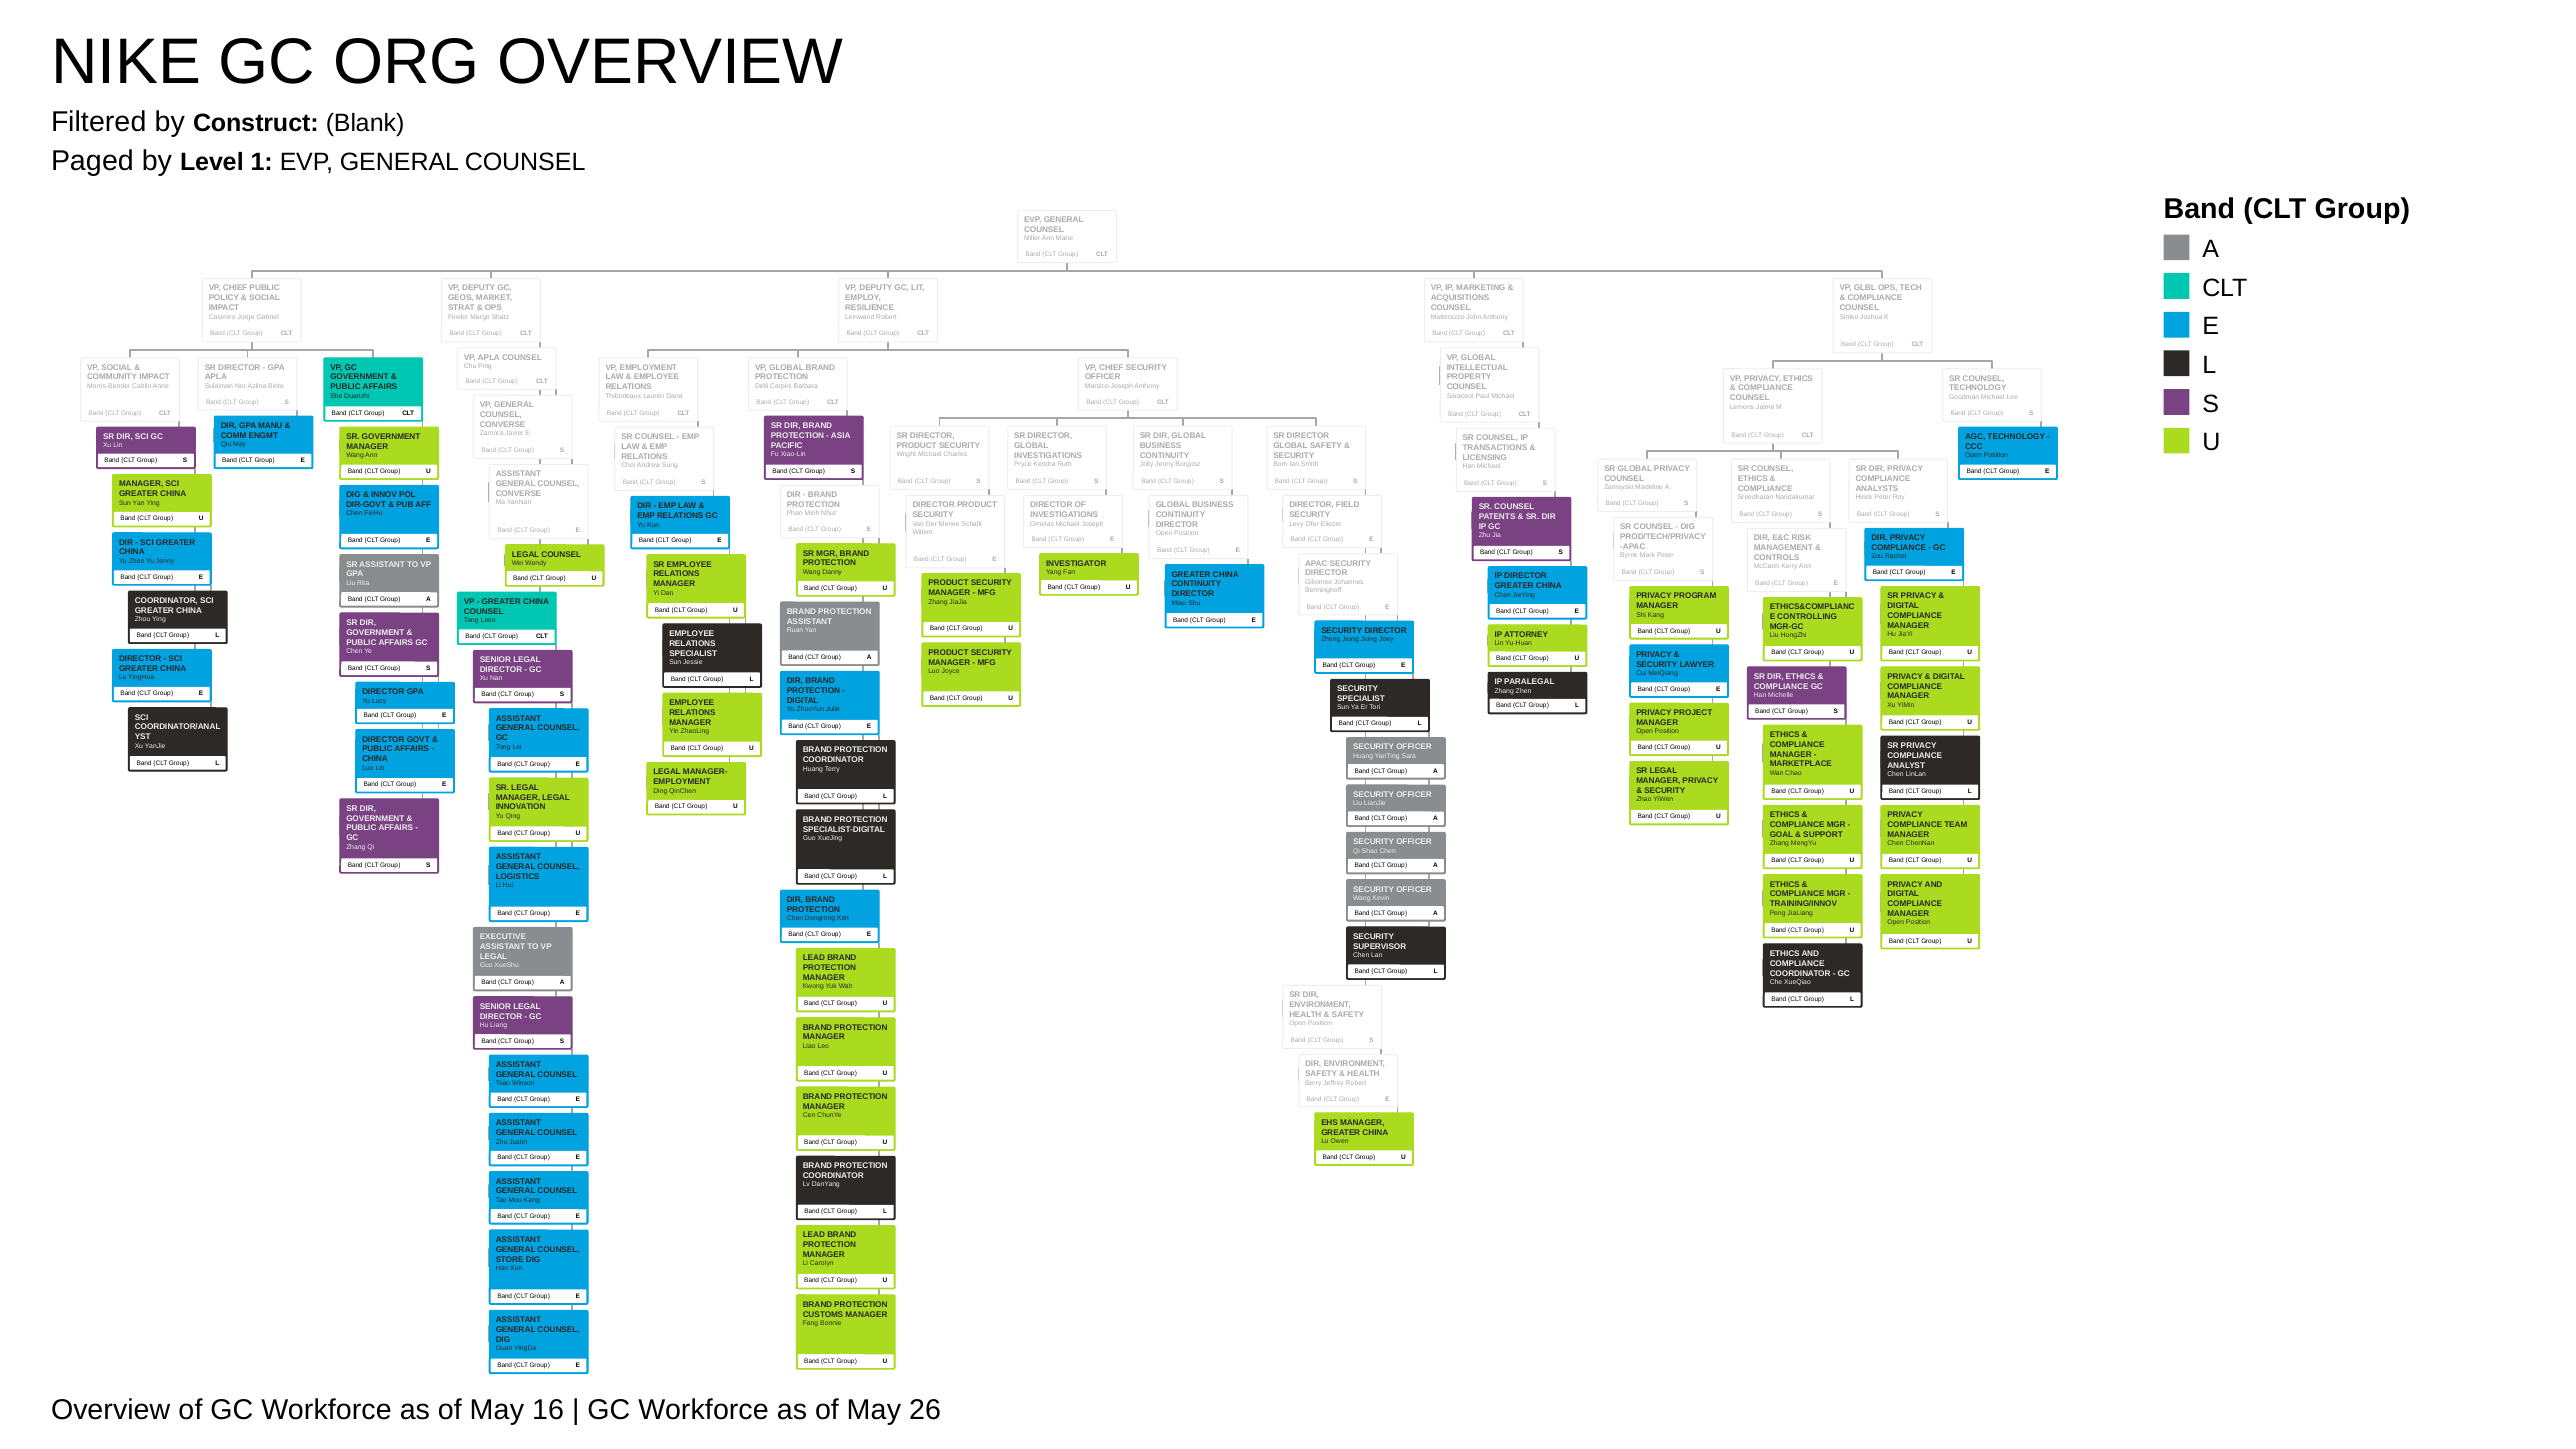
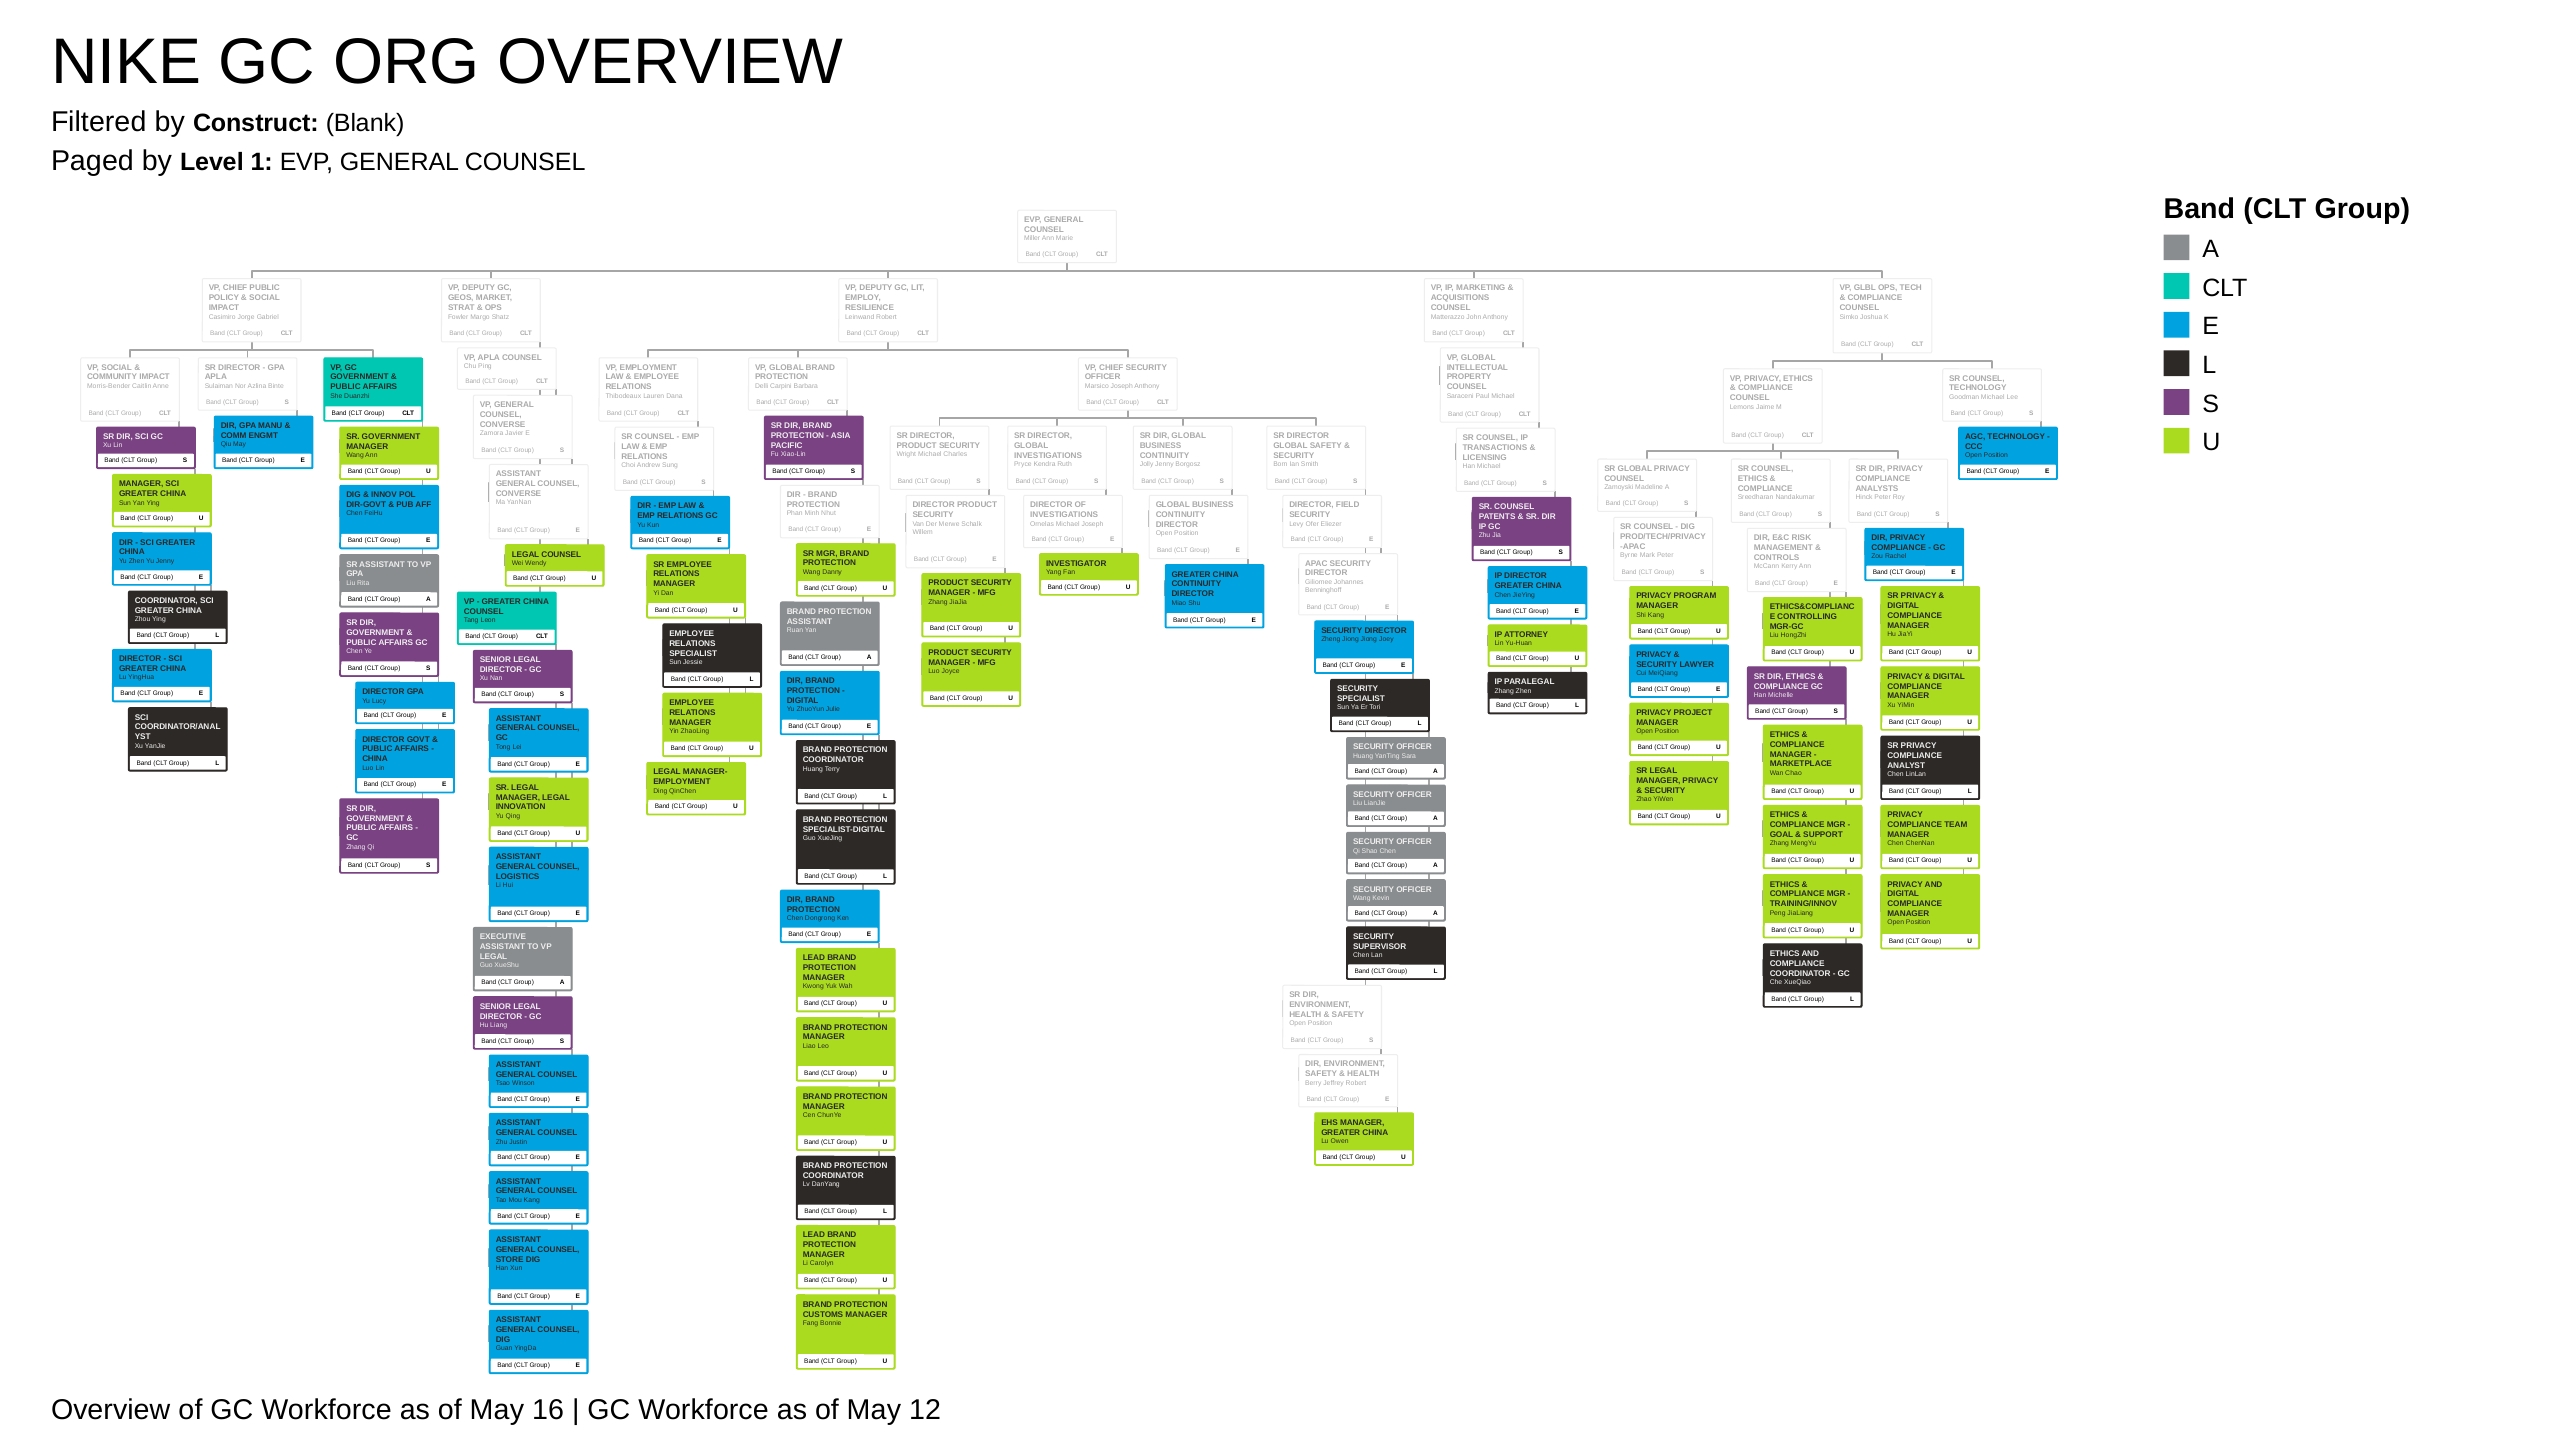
26: 26 -> 12
